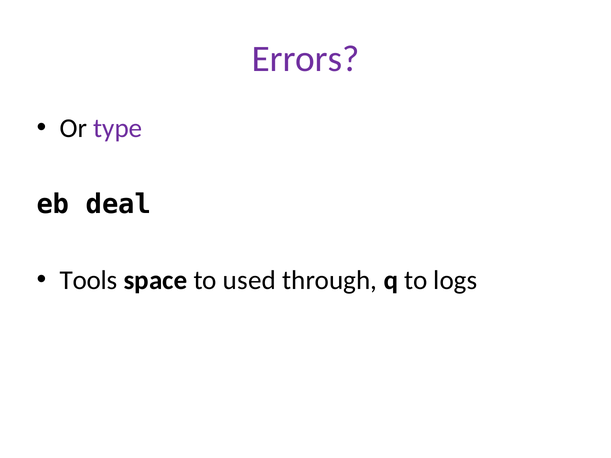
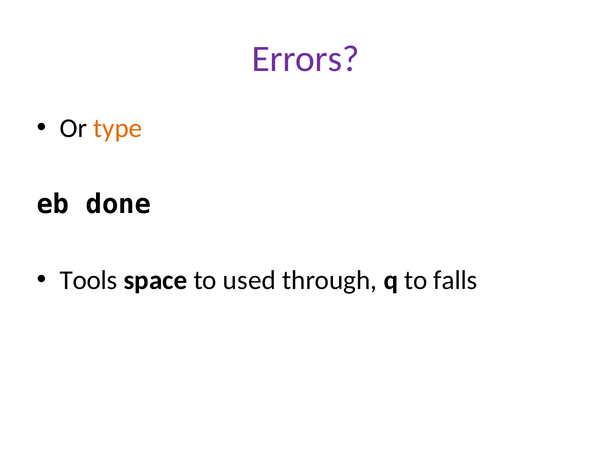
type colour: purple -> orange
deal: deal -> done
logs: logs -> falls
